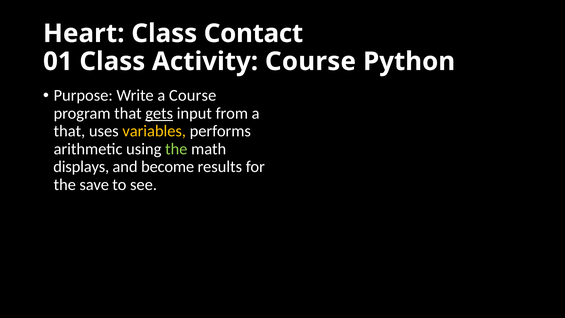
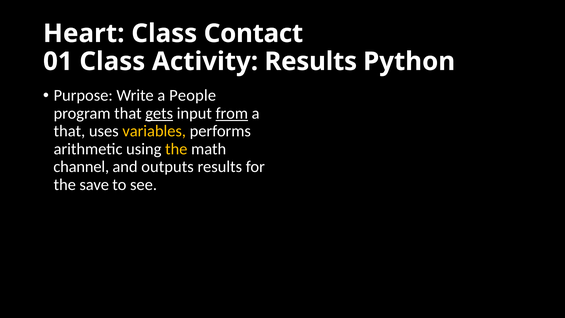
Activity Course: Course -> Results
a Course: Course -> People
from underline: none -> present
the at (176, 149) colour: light green -> yellow
displays: displays -> channel
become: become -> outputs
